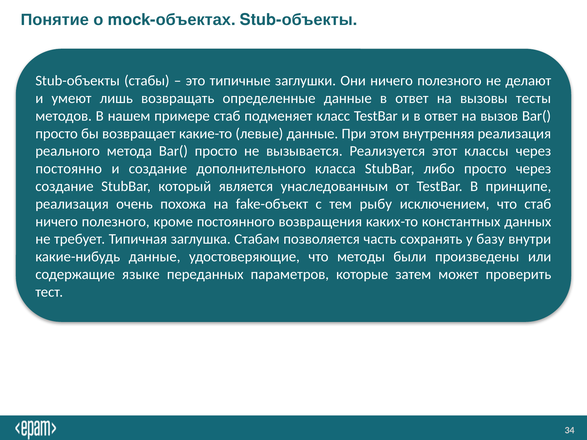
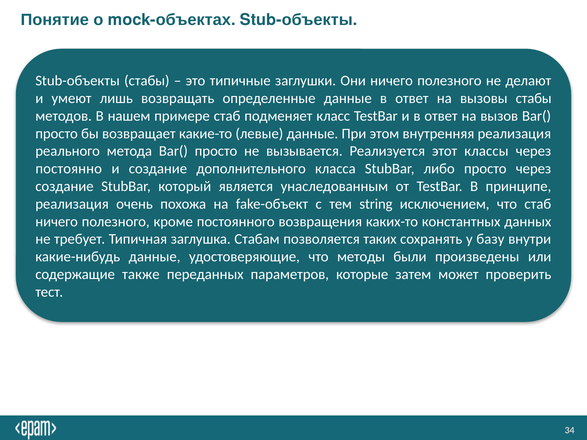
вызовы тесты: тесты -> стабы
рыбу: рыбу -> string
часть: часть -> таких
языке: языке -> также
